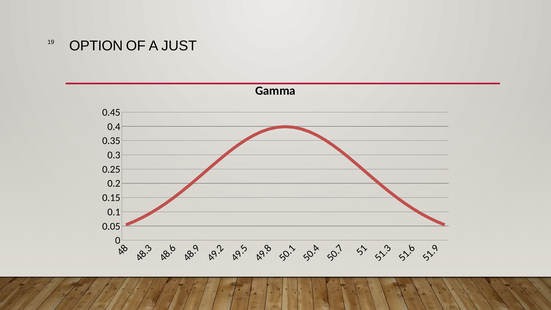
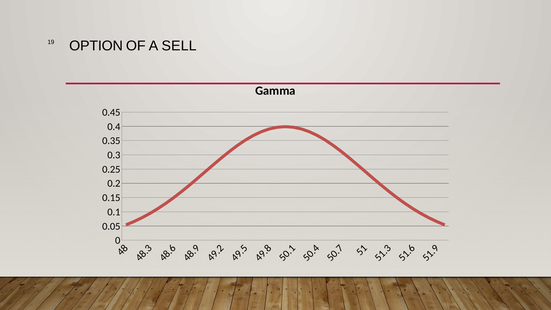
JUST: JUST -> SELL
